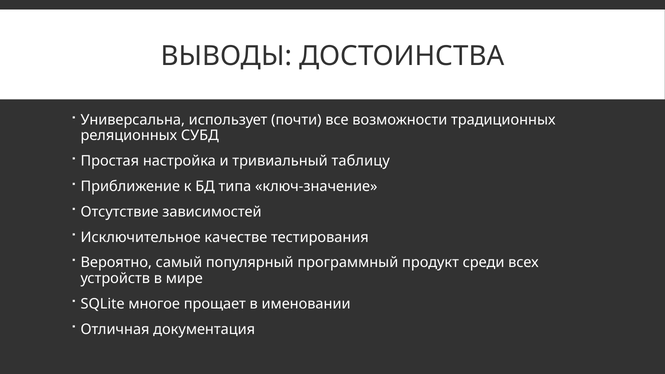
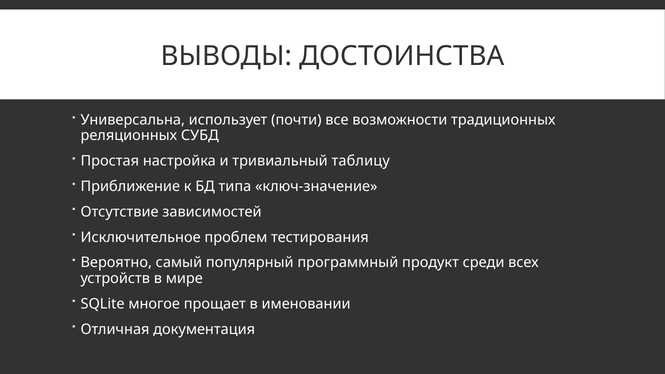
качестве: качестве -> проблем
